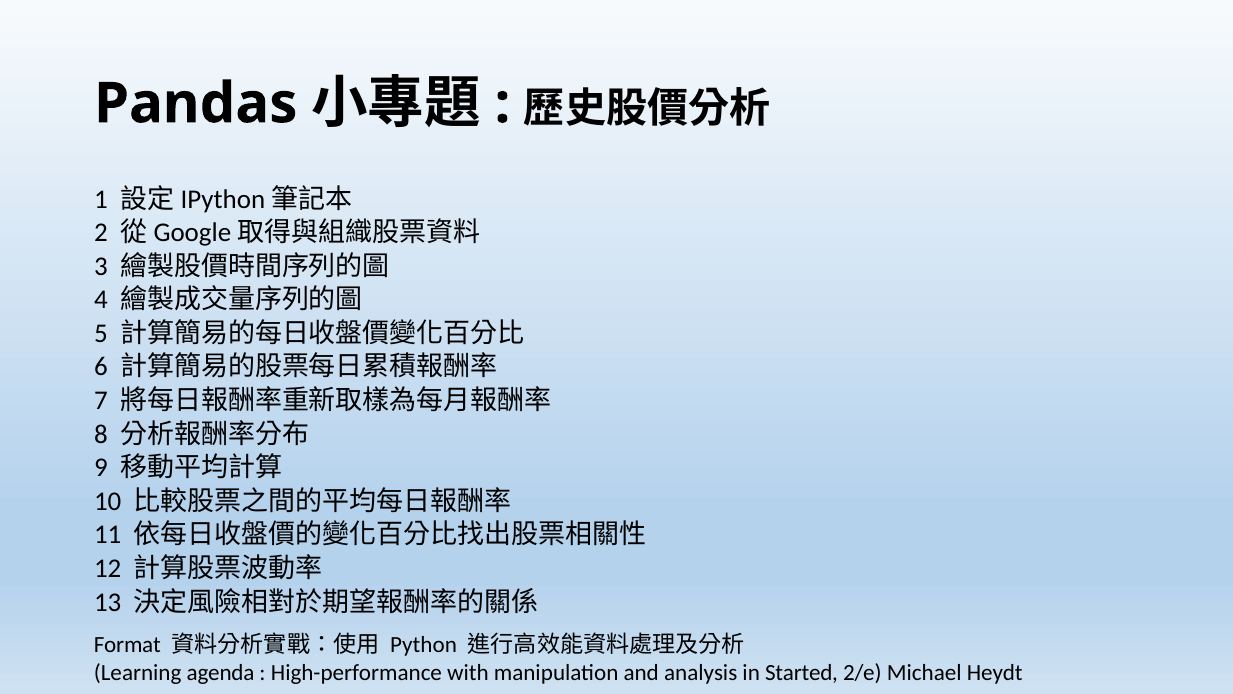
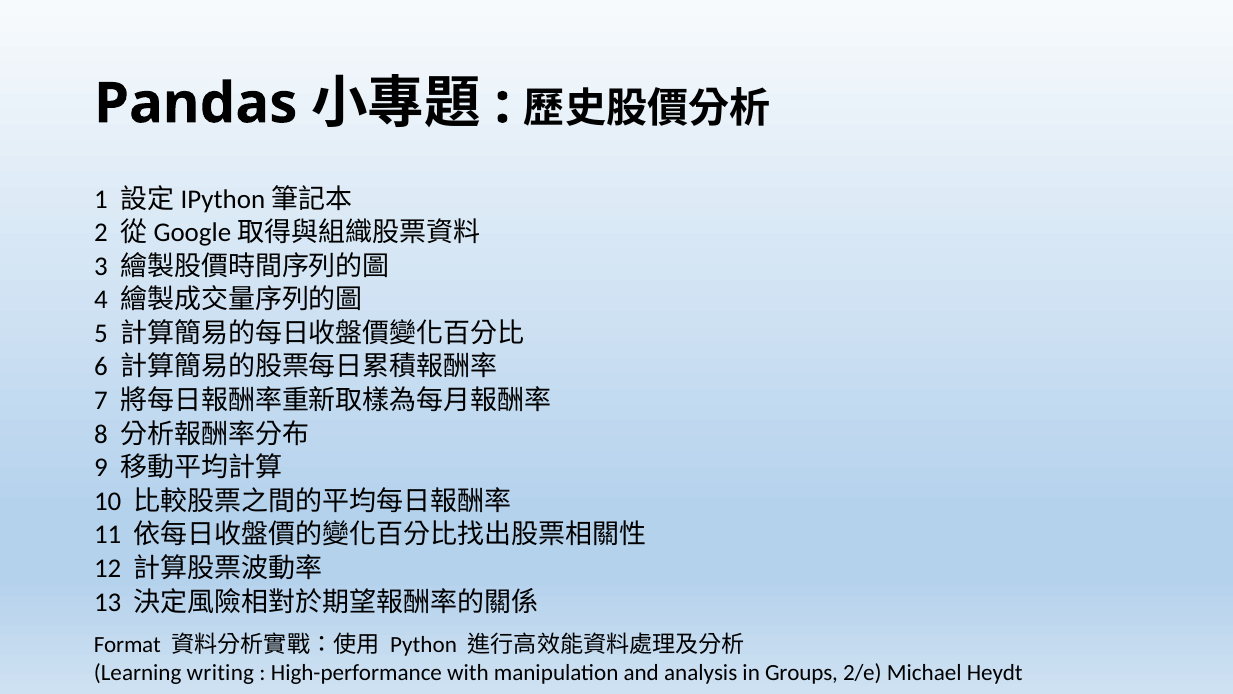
agenda: agenda -> writing
Started: Started -> Groups
